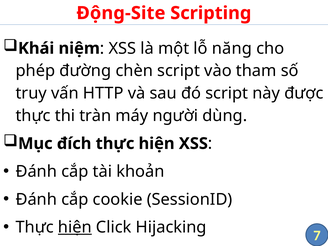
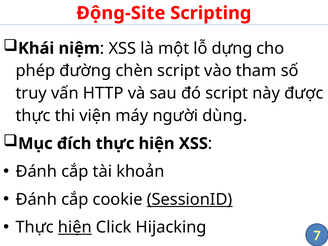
năng: năng -> dựng
tràn: tràn -> viện
SessionID underline: none -> present
